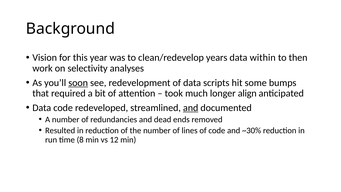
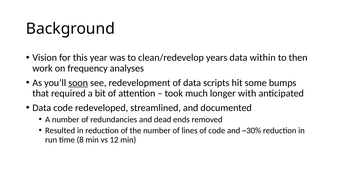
selectivity: selectivity -> frequency
align: align -> with
and at (191, 108) underline: present -> none
